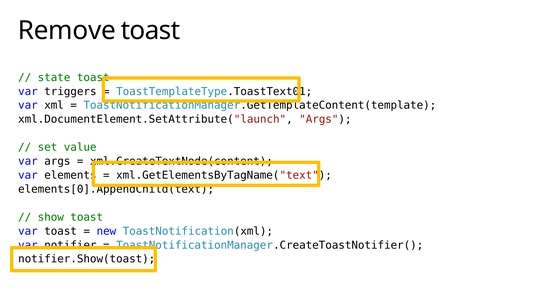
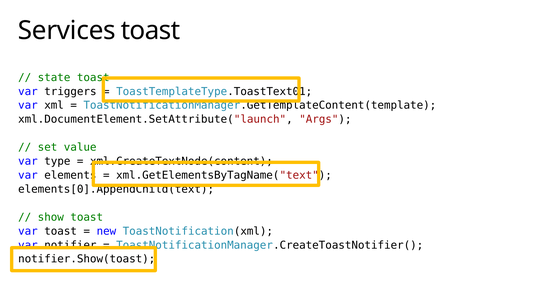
Remove: Remove -> Services
var args: args -> type
